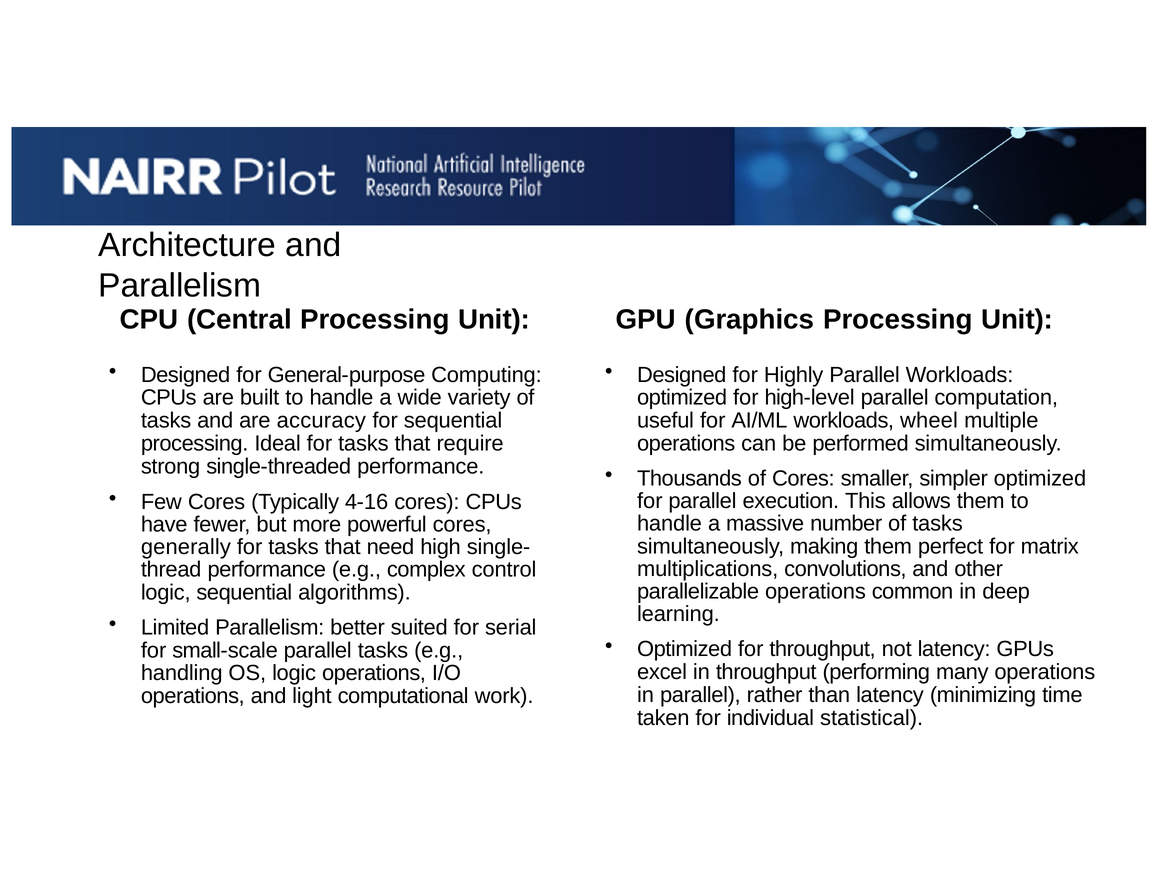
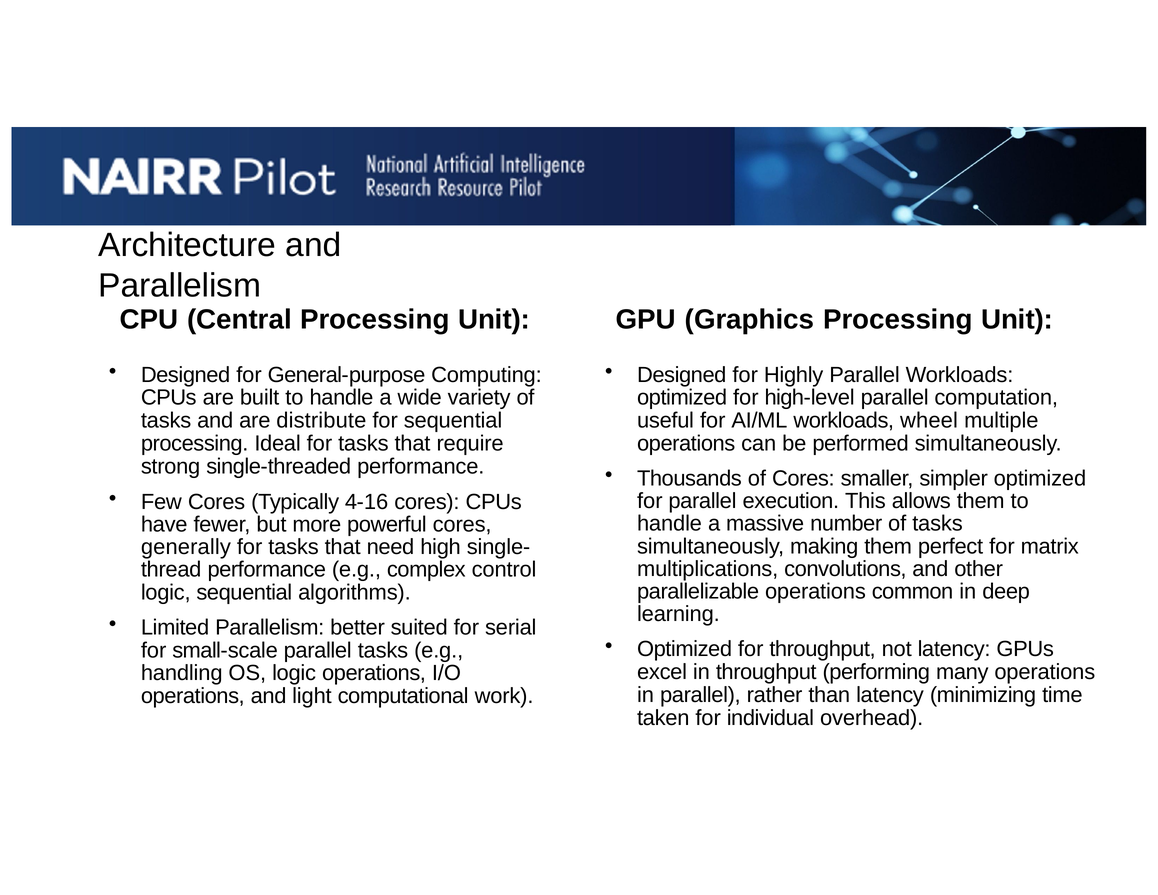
accuracy: accuracy -> distribute
statistical: statistical -> overhead
